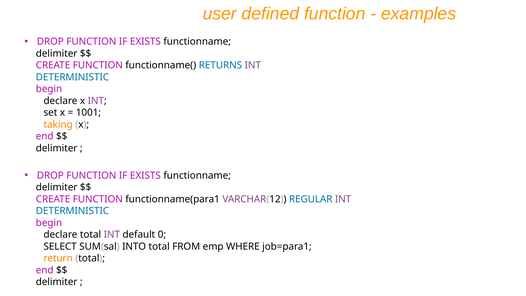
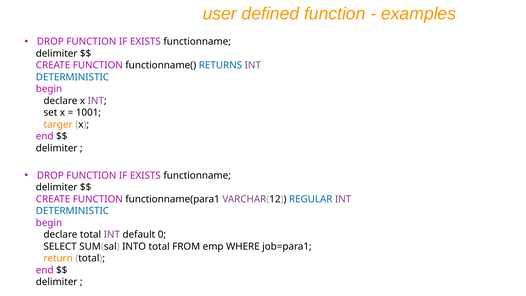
taking: taking -> targer
